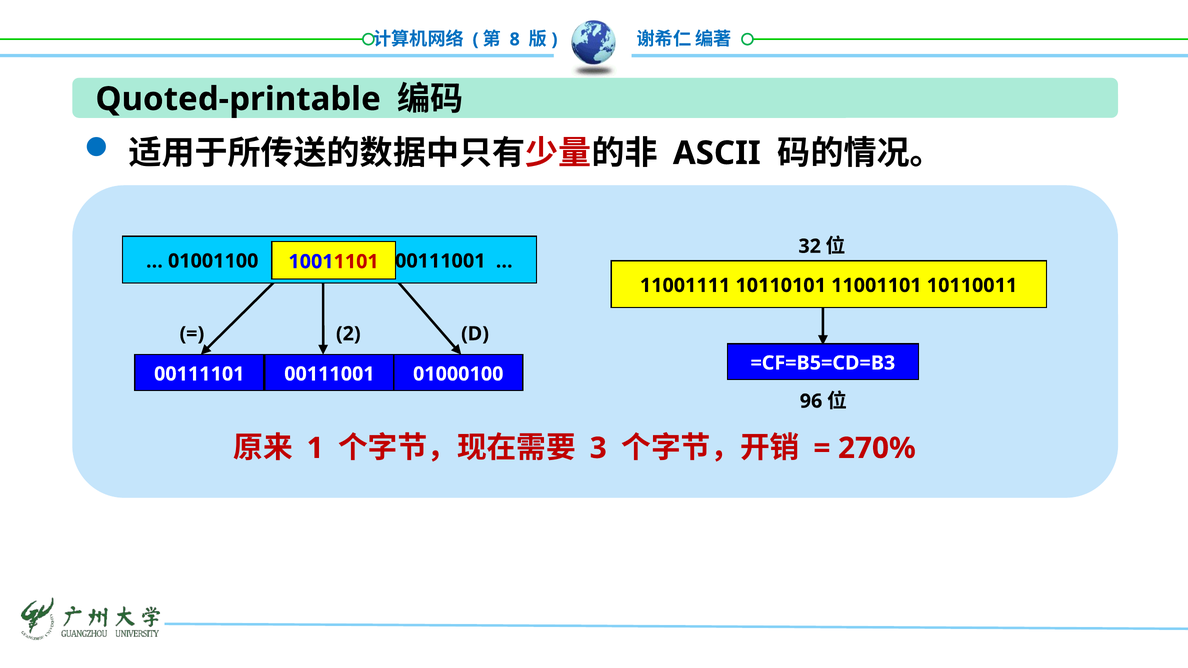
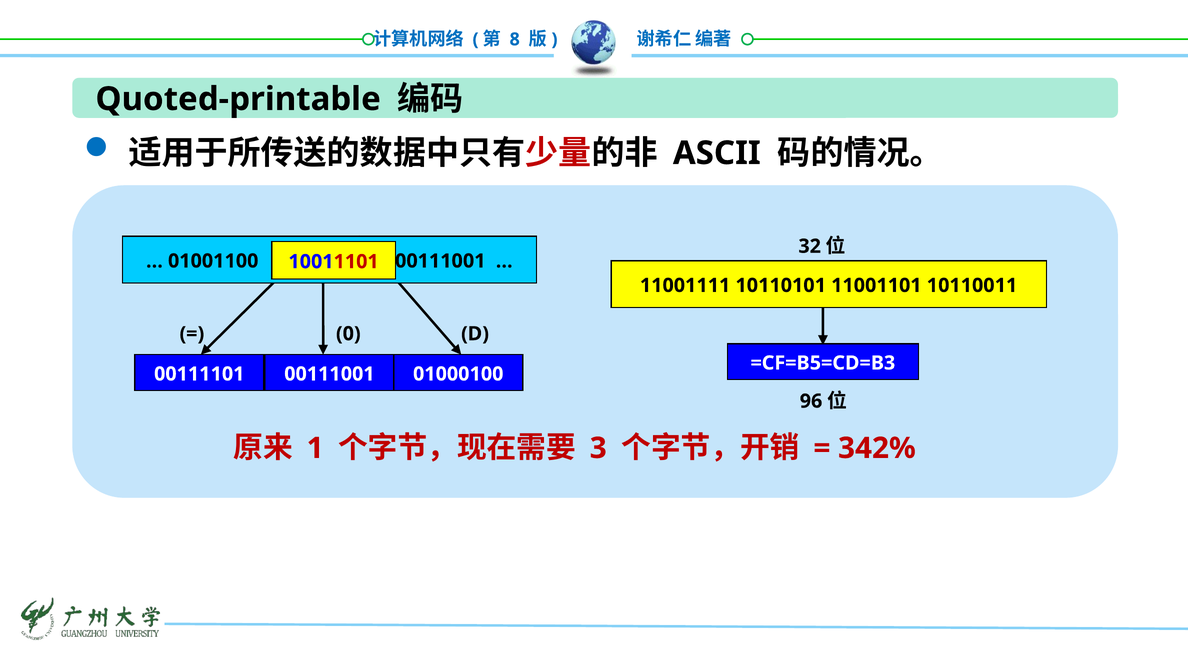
2: 2 -> 0
270%: 270% -> 342%
